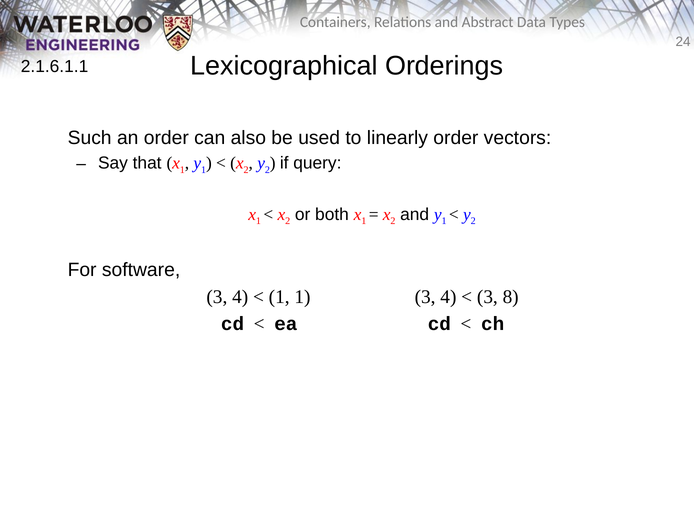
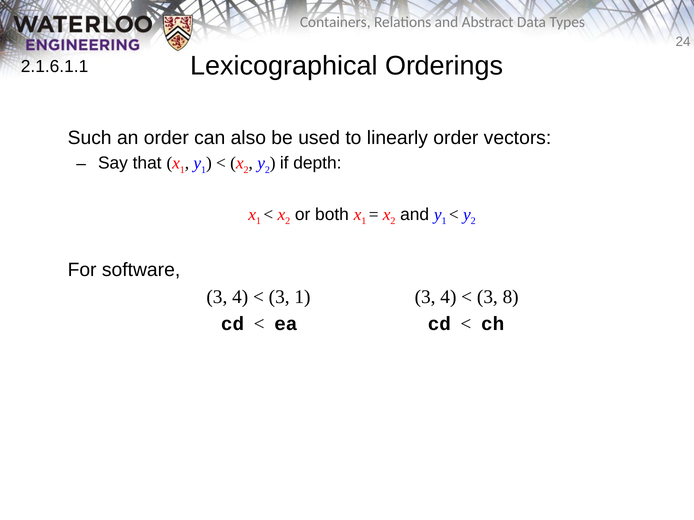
query: query -> depth
1 at (279, 297): 1 -> 3
